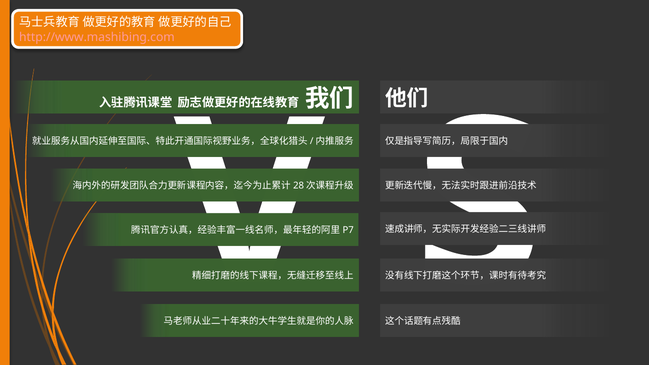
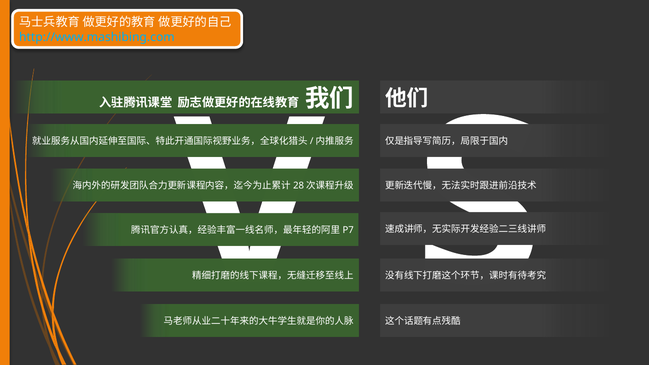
http://www.mashibing.com colour: pink -> light blue
